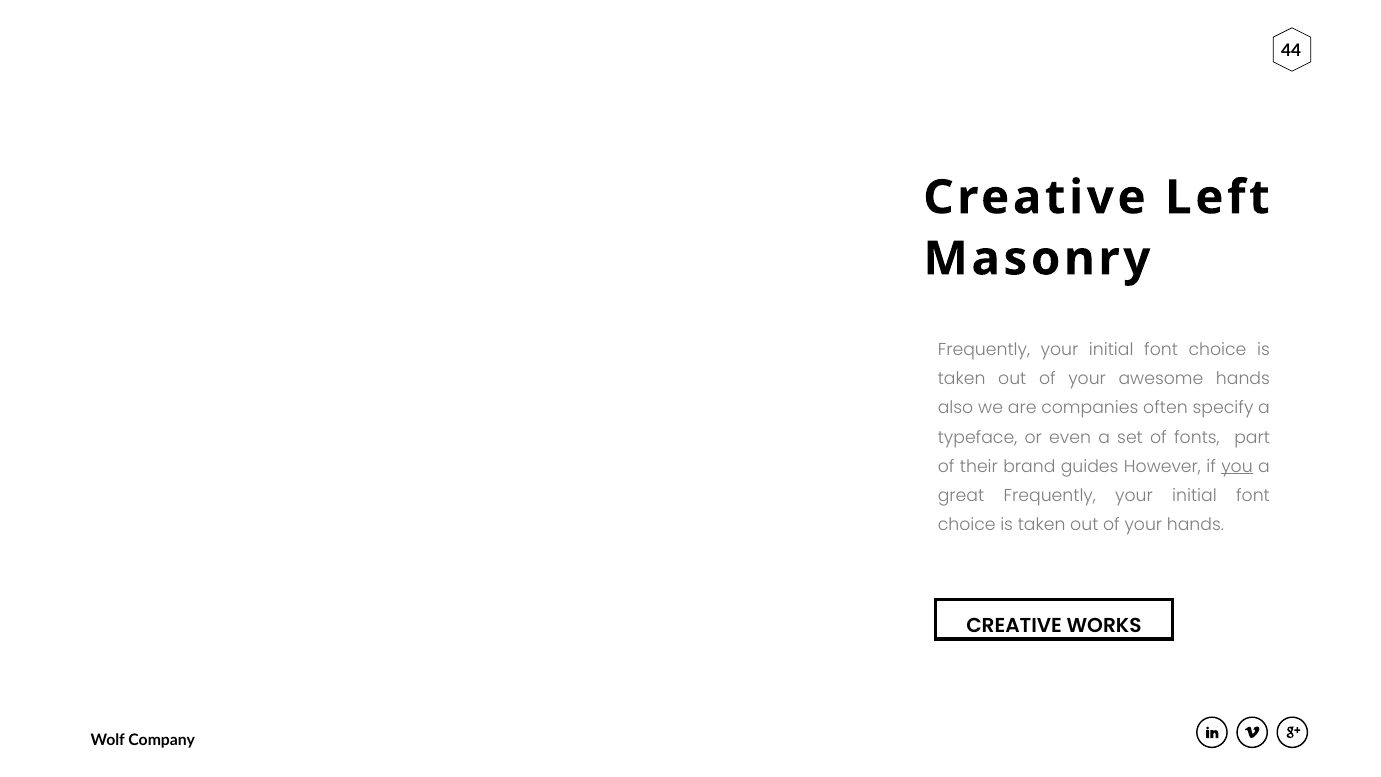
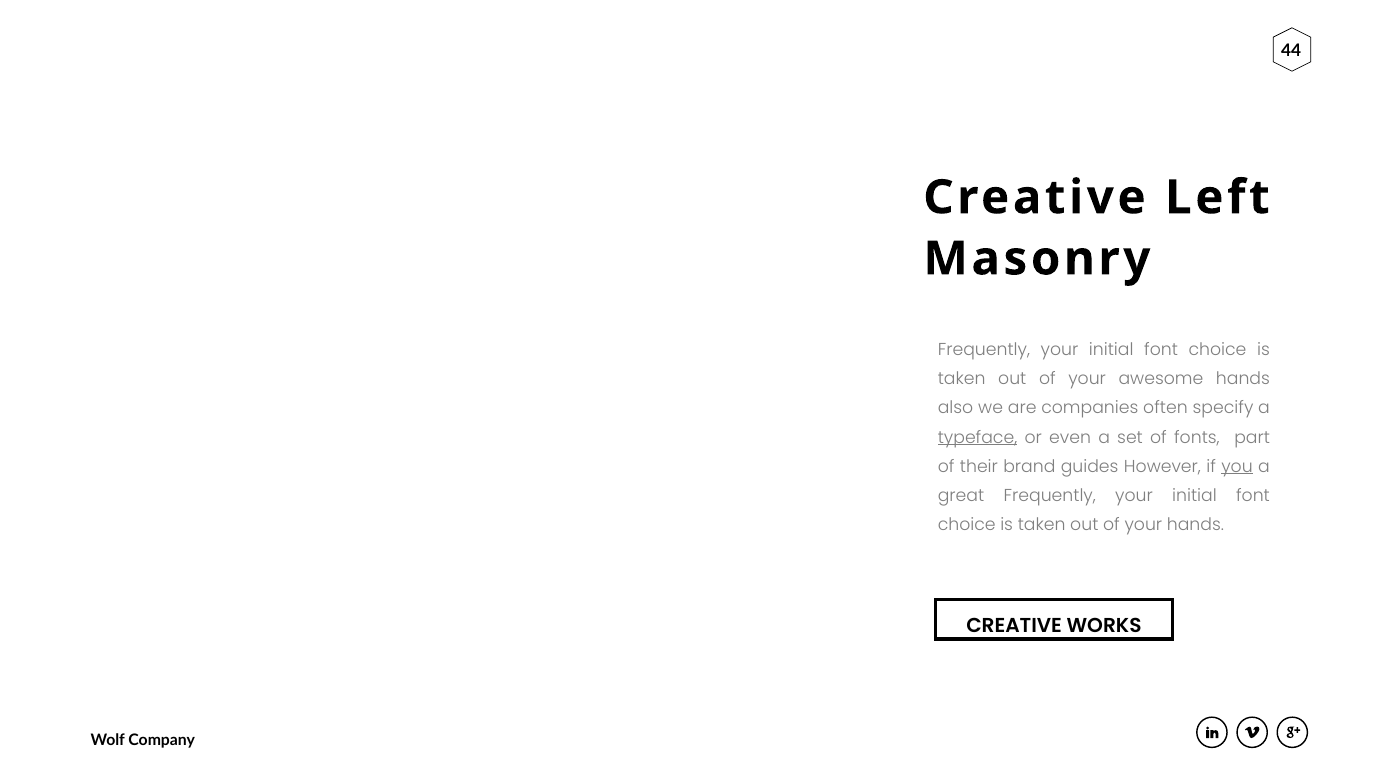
typeface underline: none -> present
